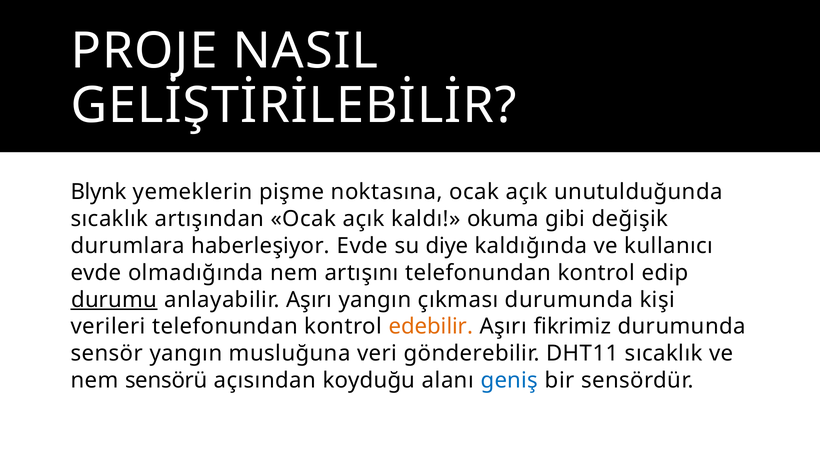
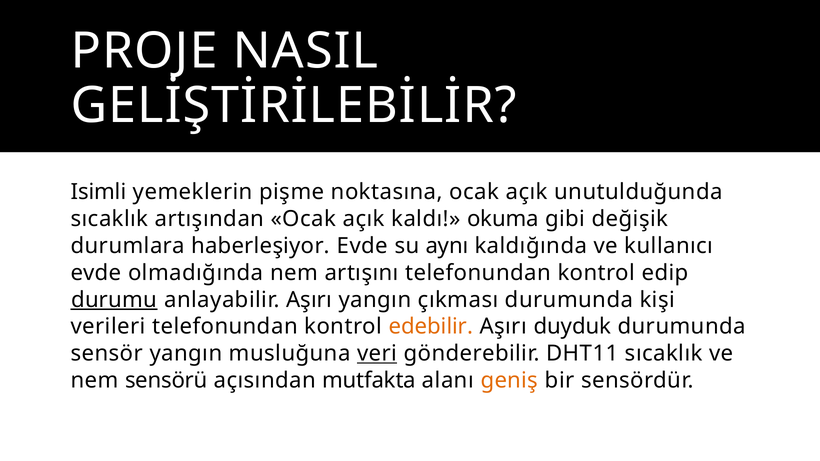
Blynk: Blynk -> Isimli
diye: diye -> aynı
fikrimiz: fikrimiz -> duyduk
veri underline: none -> present
koyduğu: koyduğu -> mutfakta
geniş colour: blue -> orange
